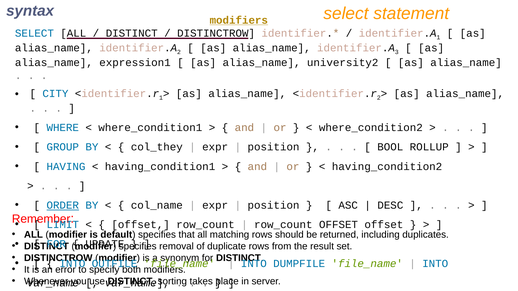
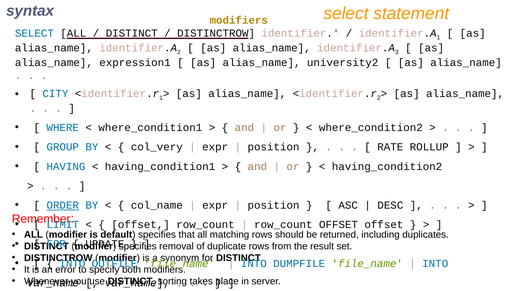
modifiers at (239, 20) underline: present -> none
col_they: col_they -> col_very
BOOL: BOOL -> RATE
